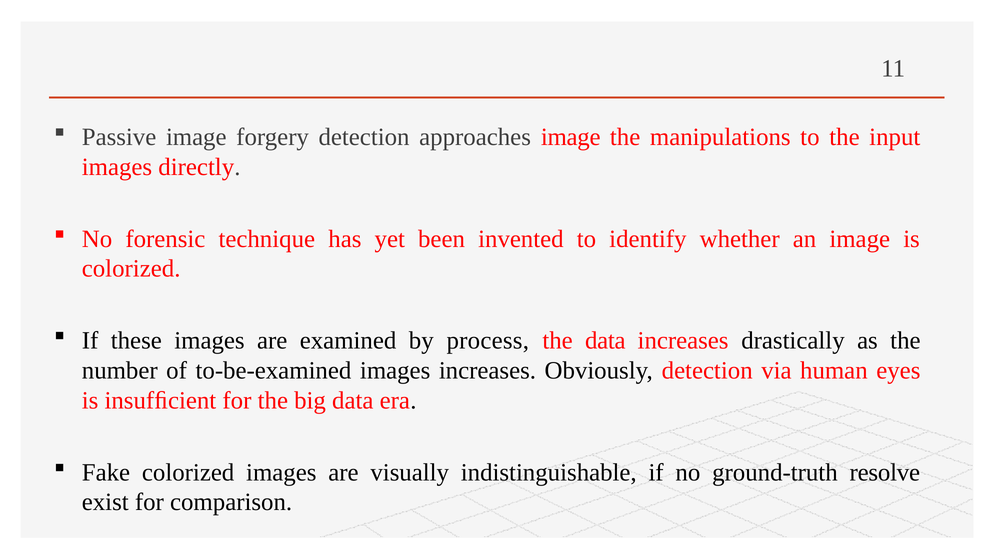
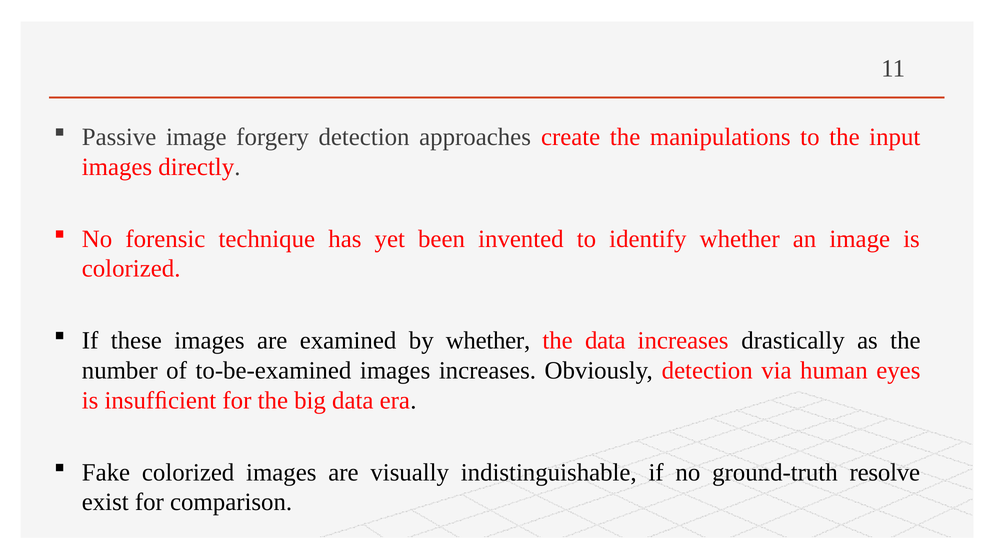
approaches image: image -> create
by process: process -> whether
